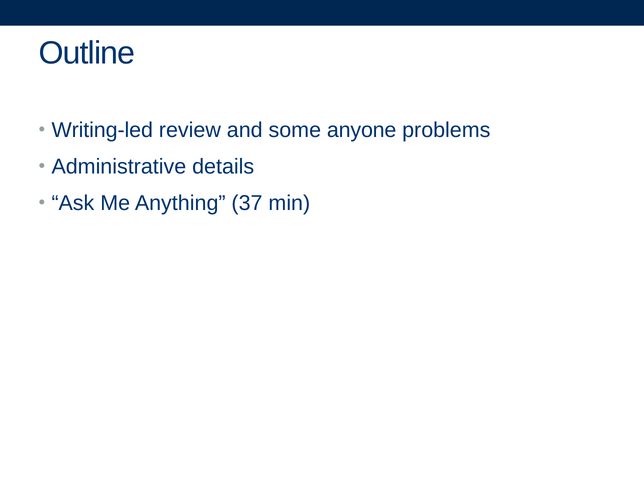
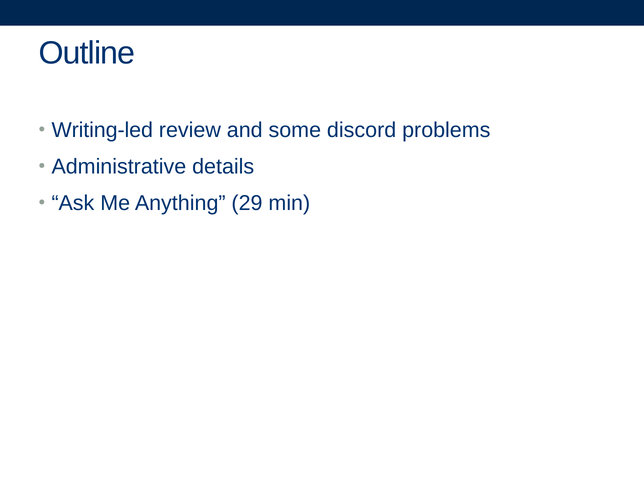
anyone: anyone -> discord
37: 37 -> 29
